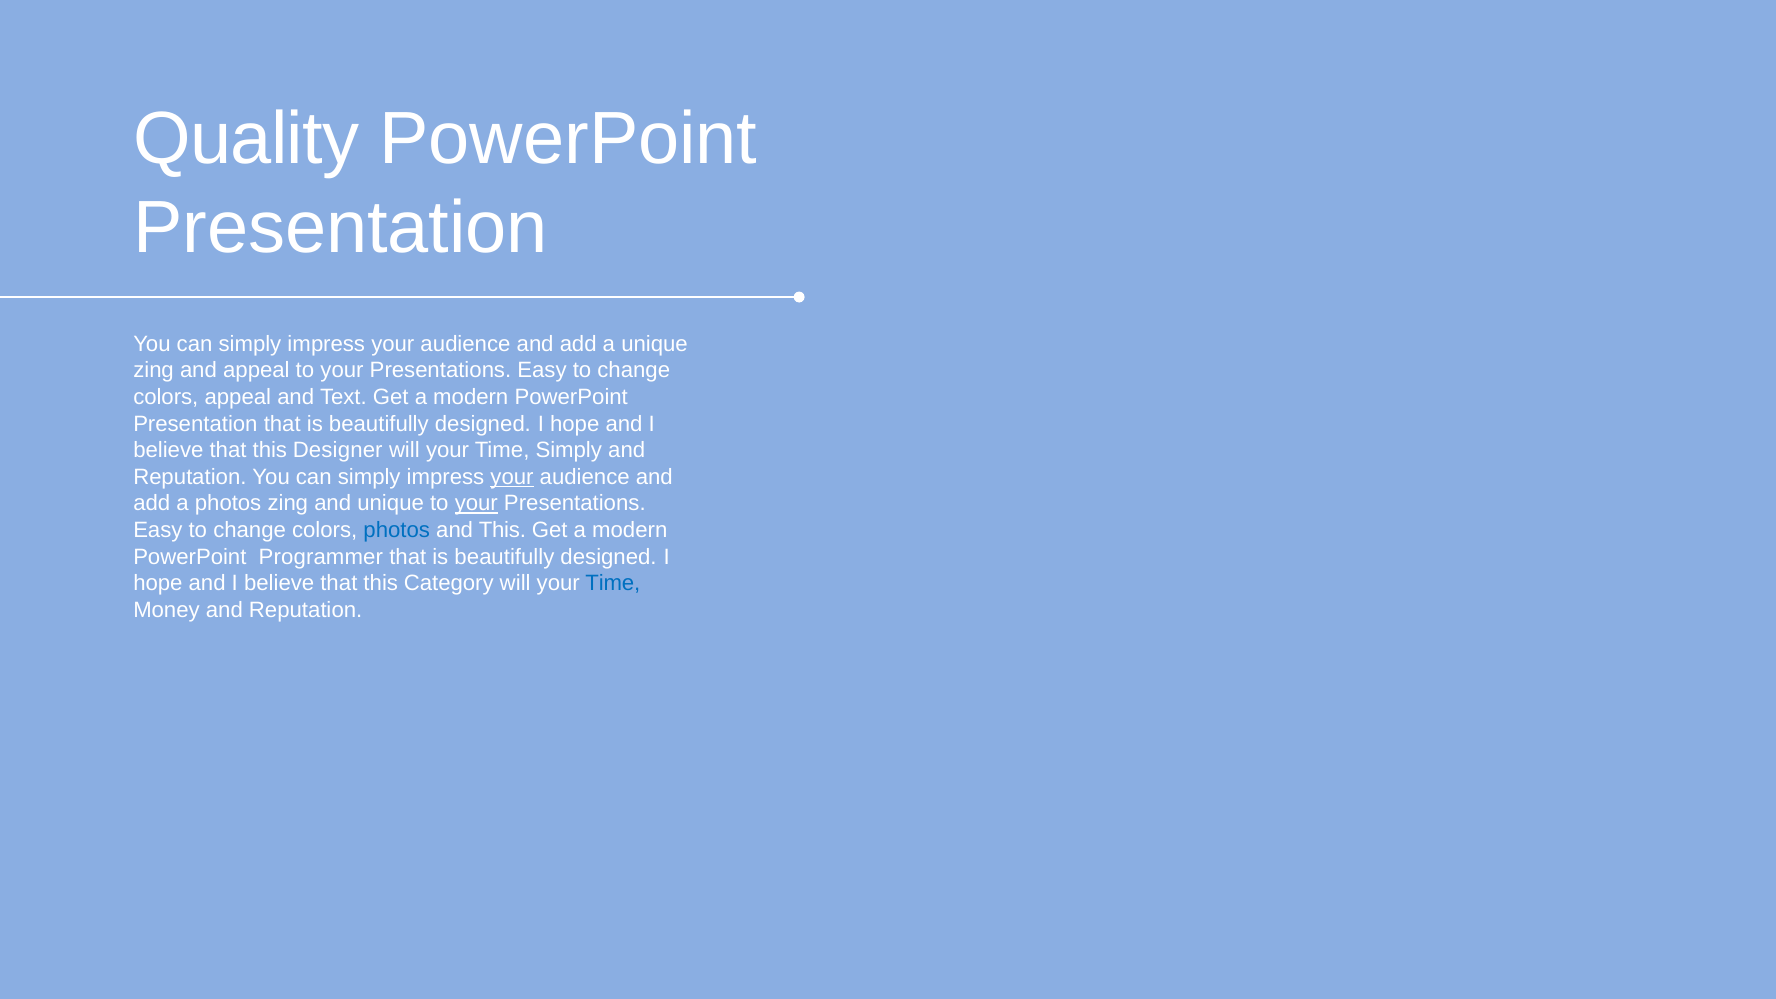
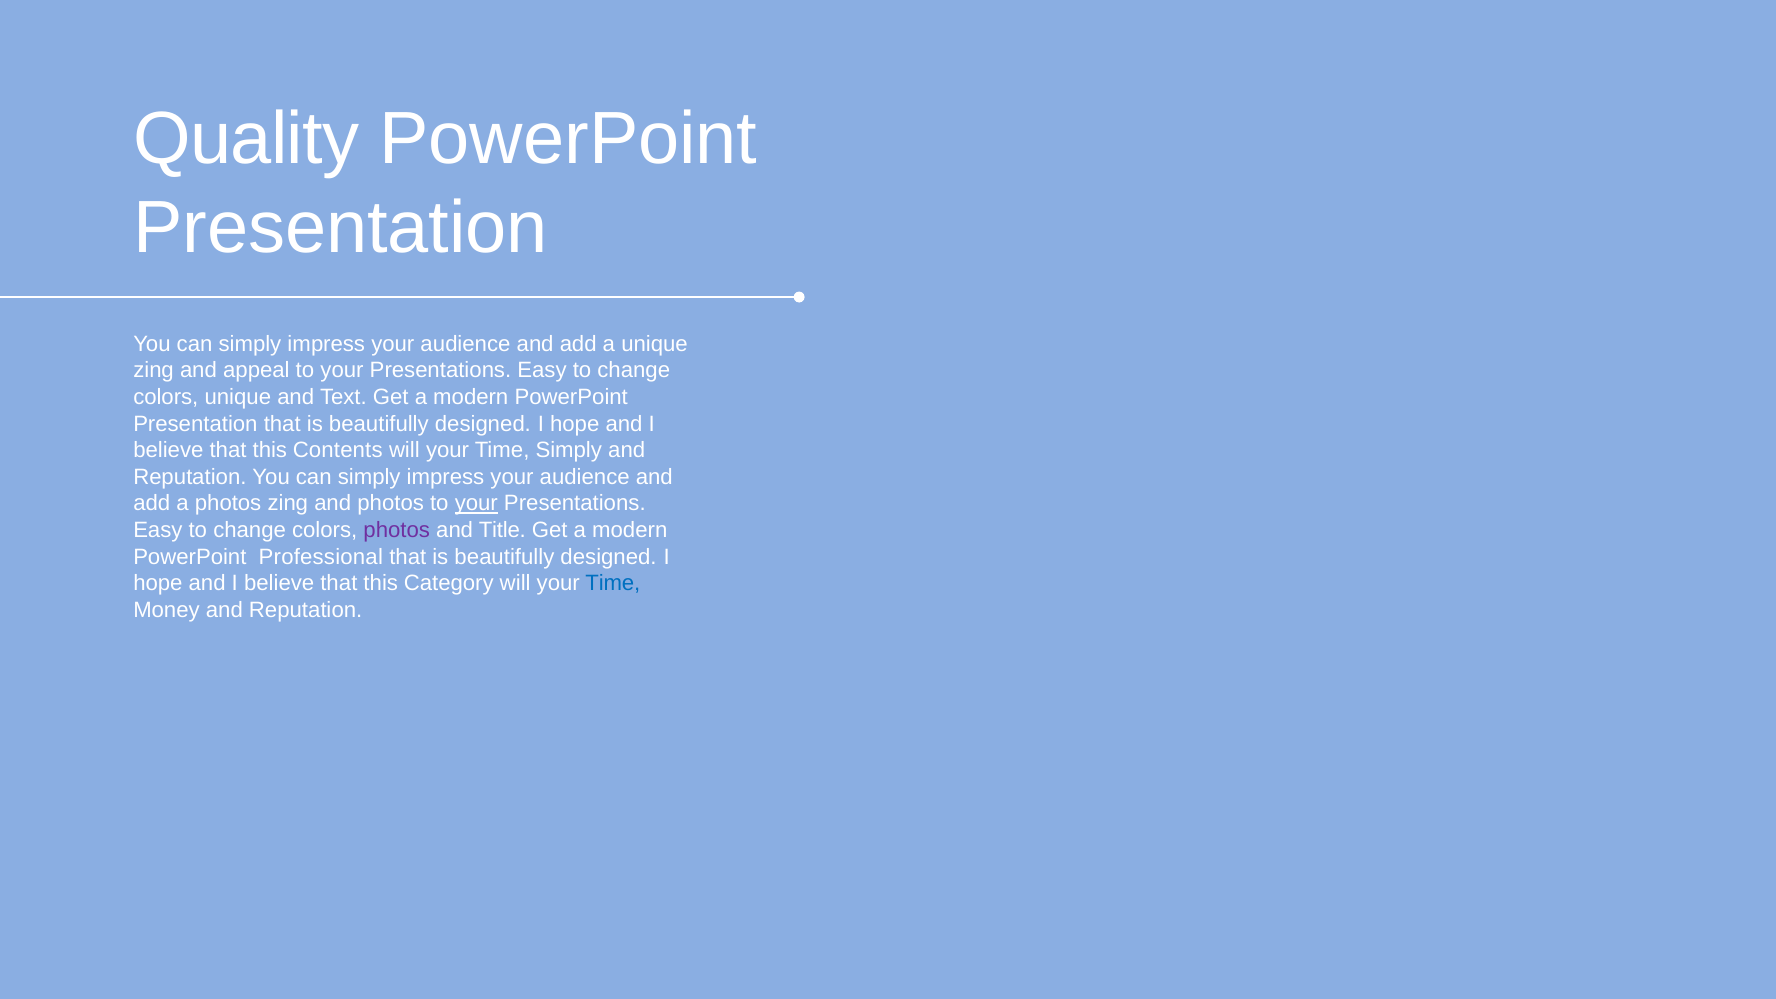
colors appeal: appeal -> unique
Designer: Designer -> Contents
your at (512, 477) underline: present -> none
and unique: unique -> photos
photos at (397, 530) colour: blue -> purple
and This: This -> Title
Programmer: Programmer -> Professional
